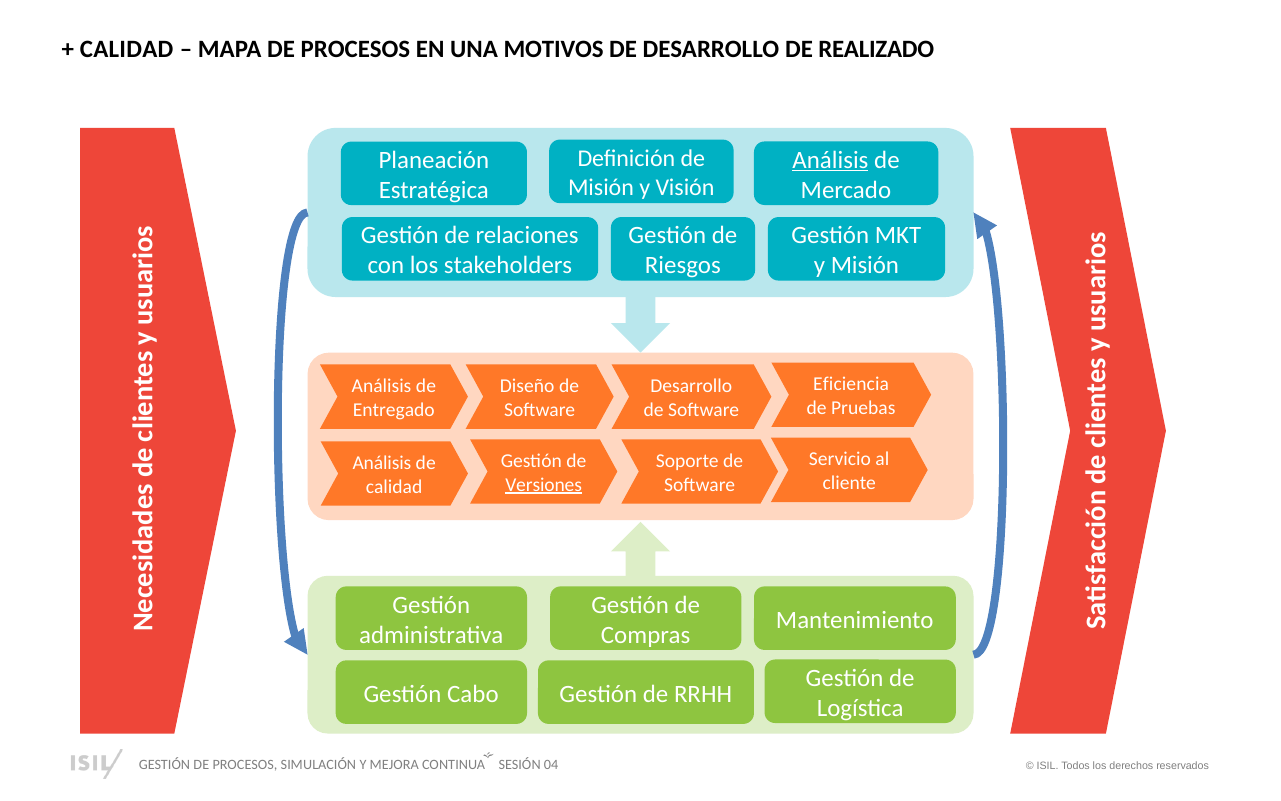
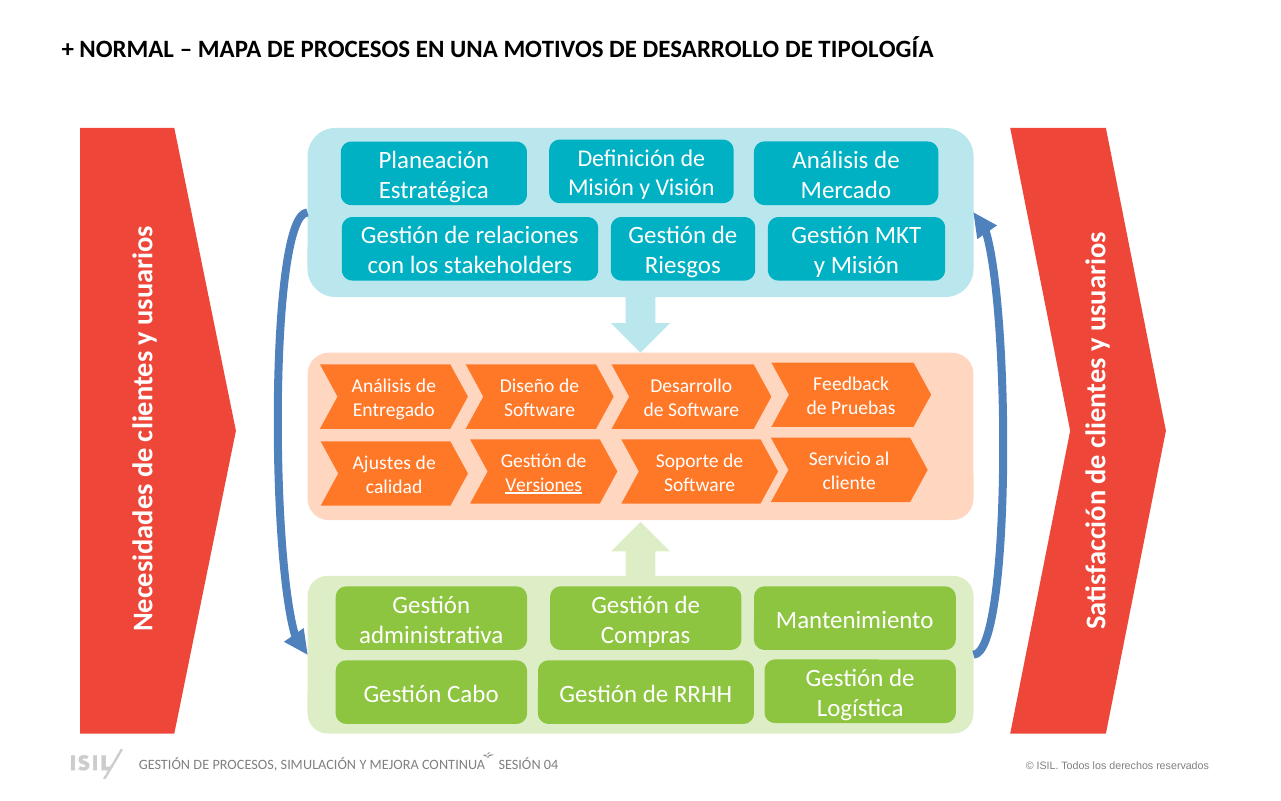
CALIDAD at (127, 49): CALIDAD -> NORMAL
REALIZADO: REALIZADO -> TIPOLOGÍA
Análisis at (830, 160) underline: present -> none
Eficiencia: Eficiencia -> Feedback
Análisis at (382, 463): Análisis -> Ajustes
